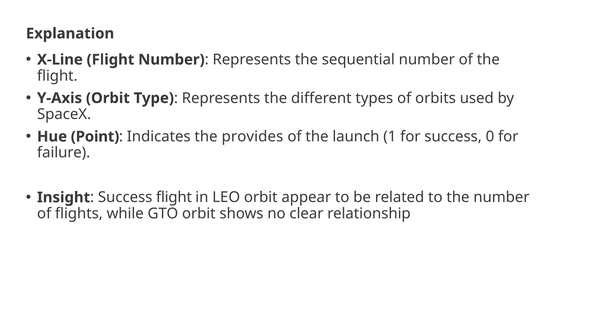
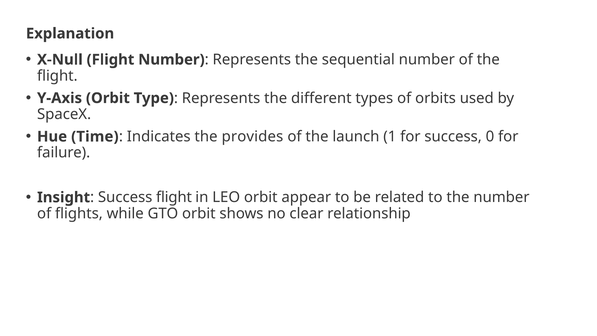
X-Line: X-Line -> X-Null
Point: Point -> Time
